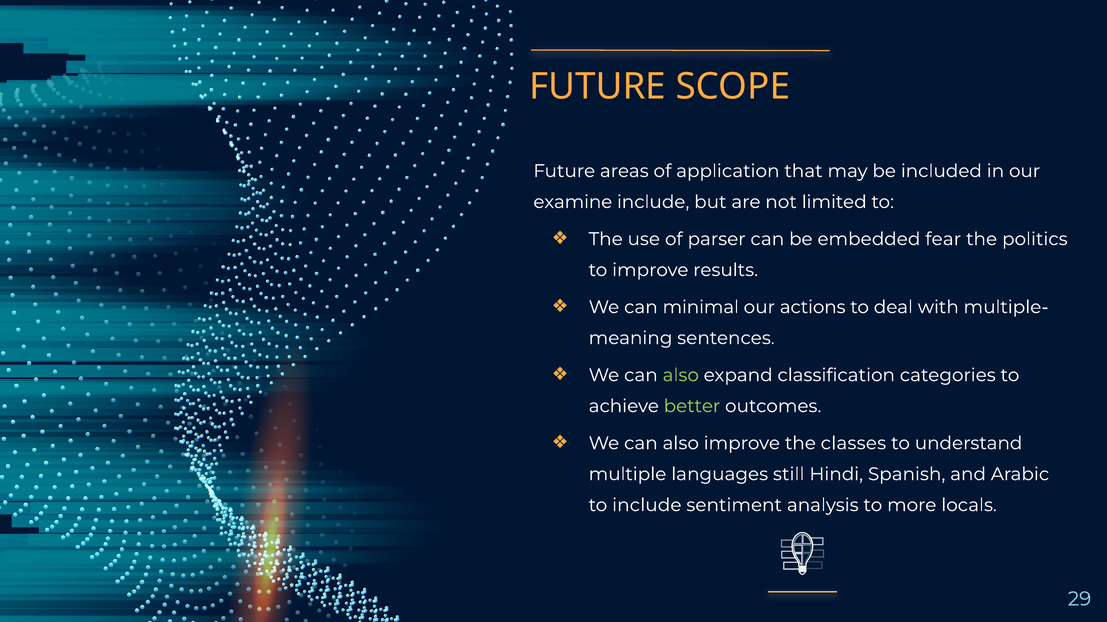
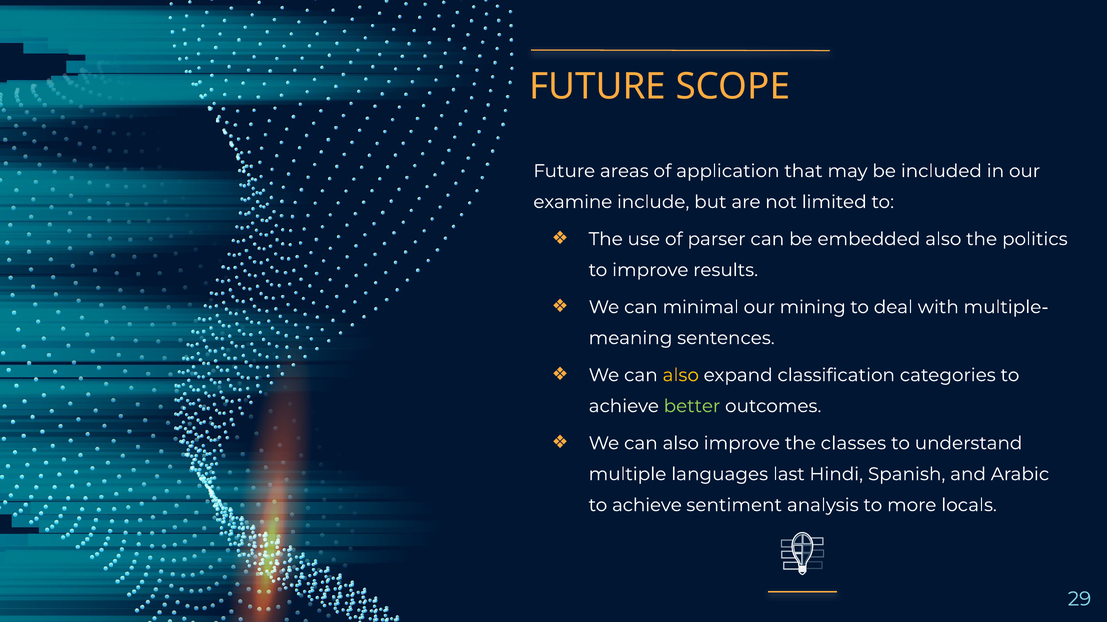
embedded fear: fear -> also
actions: actions -> mining
also at (681, 376) colour: light green -> yellow
still: still -> last
include at (647, 506): include -> achieve
